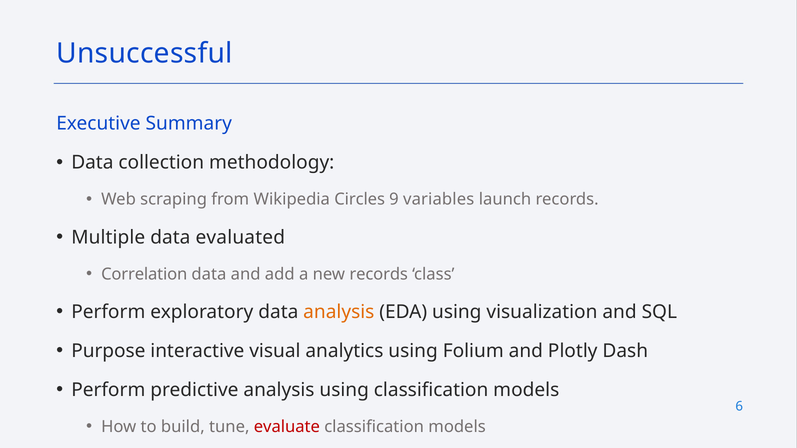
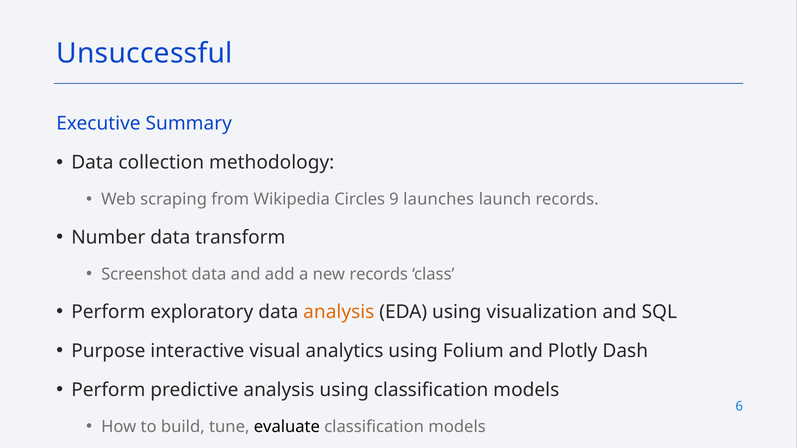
variables: variables -> launches
Multiple: Multiple -> Number
evaluated: evaluated -> transform
Correlation: Correlation -> Screenshot
evaluate colour: red -> black
